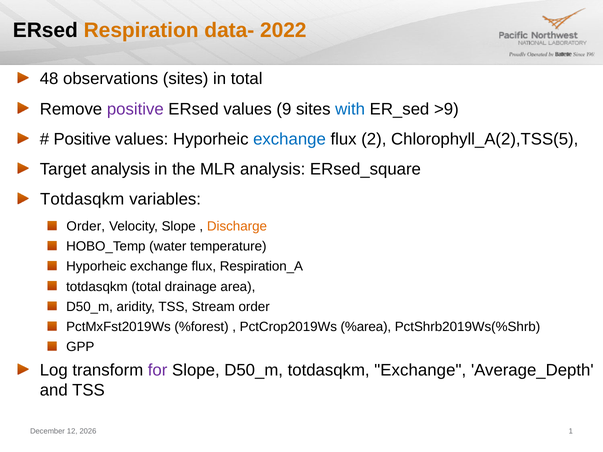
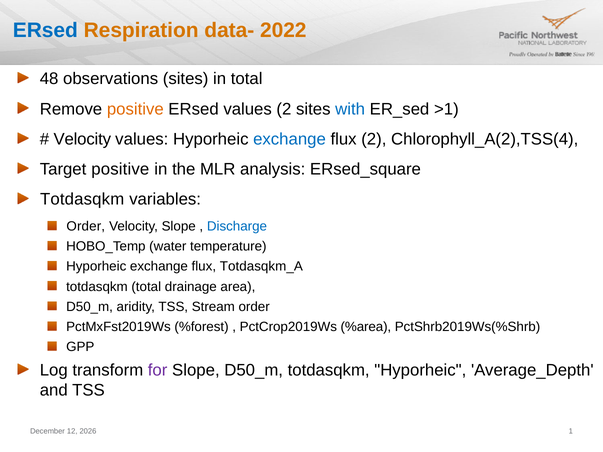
ERsed at (45, 30) colour: black -> blue
positive at (135, 109) colour: purple -> orange
values 9: 9 -> 2
>9: >9 -> >1
Positive at (82, 139): Positive -> Velocity
Chlorophyll_A(2),TSS(5: Chlorophyll_A(2),TSS(5 -> Chlorophyll_A(2),TSS(4
Target analysis: analysis -> positive
Discharge colour: orange -> blue
Respiration_A: Respiration_A -> Totdasqkm_A
totdasqkm Exchange: Exchange -> Hyporheic
